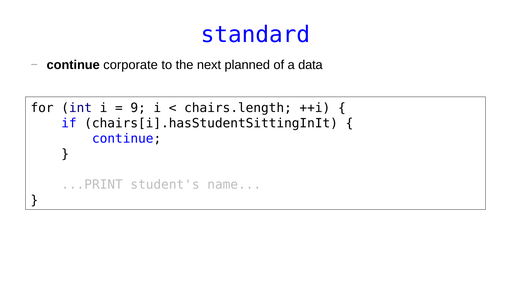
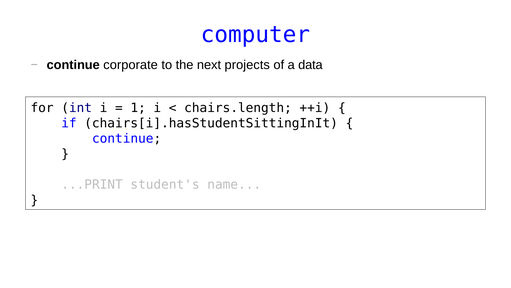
standard: standard -> computer
planned: planned -> projects
9: 9 -> 1
